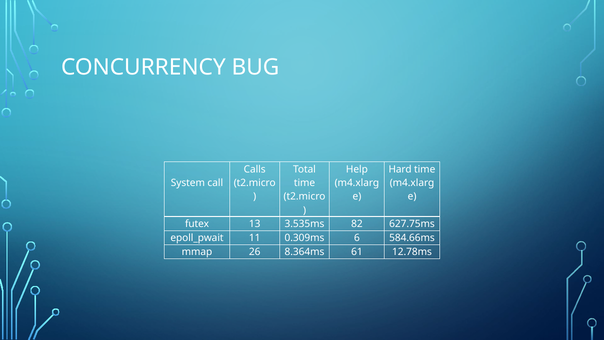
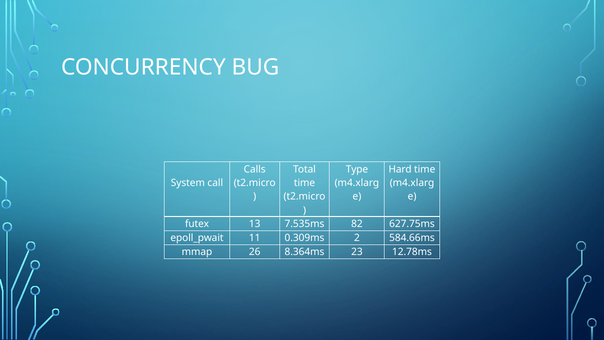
Help: Help -> Type
3.535ms: 3.535ms -> 7.535ms
6: 6 -> 2
61: 61 -> 23
